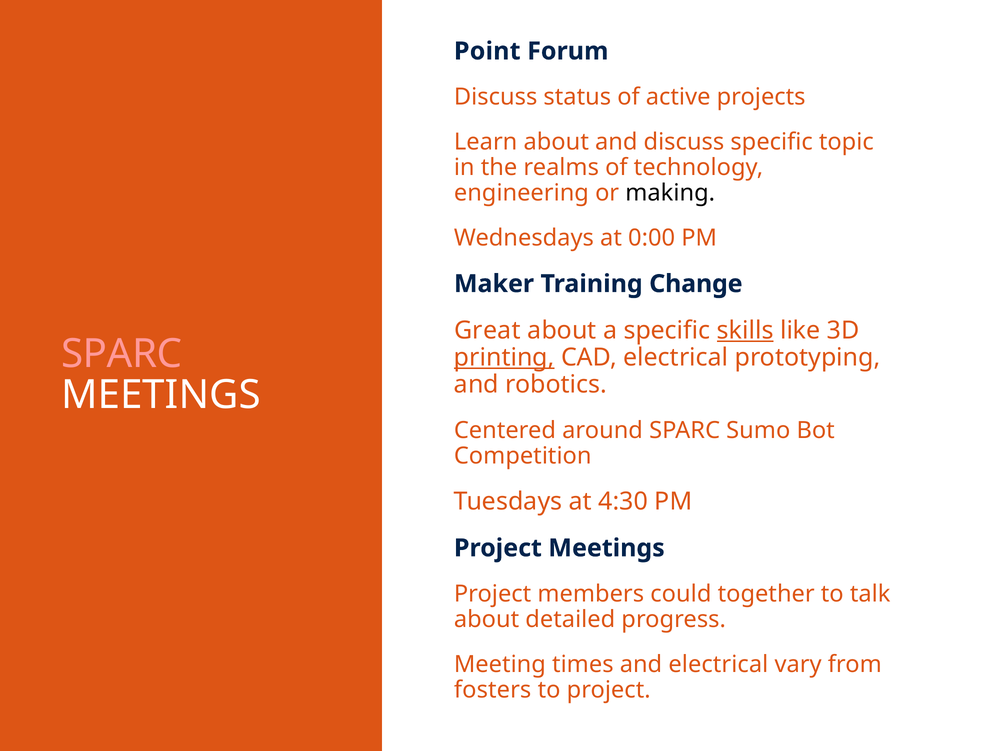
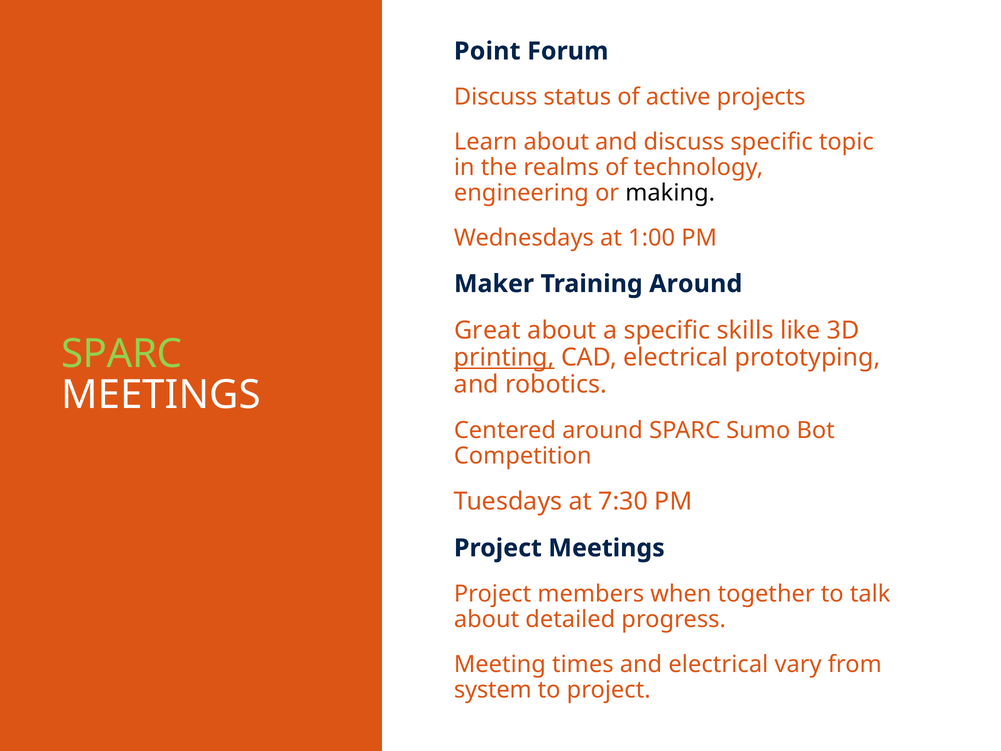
0:00: 0:00 -> 1:00
Training Change: Change -> Around
skills underline: present -> none
SPARC at (122, 354) colour: pink -> light green
4:30: 4:30 -> 7:30
could: could -> when
fosters: fosters -> system
